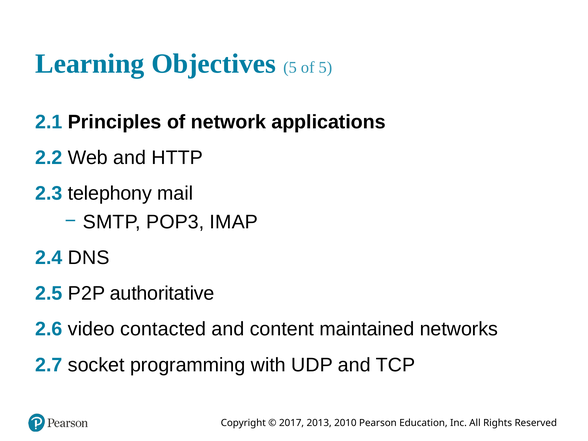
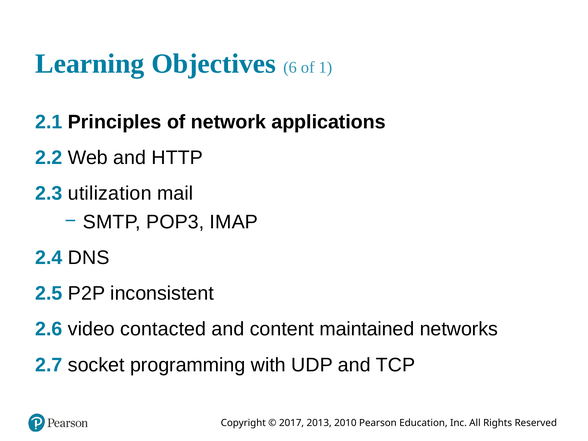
Objectives 5: 5 -> 6
of 5: 5 -> 1
telephony: telephony -> utilization
authoritative: authoritative -> inconsistent
